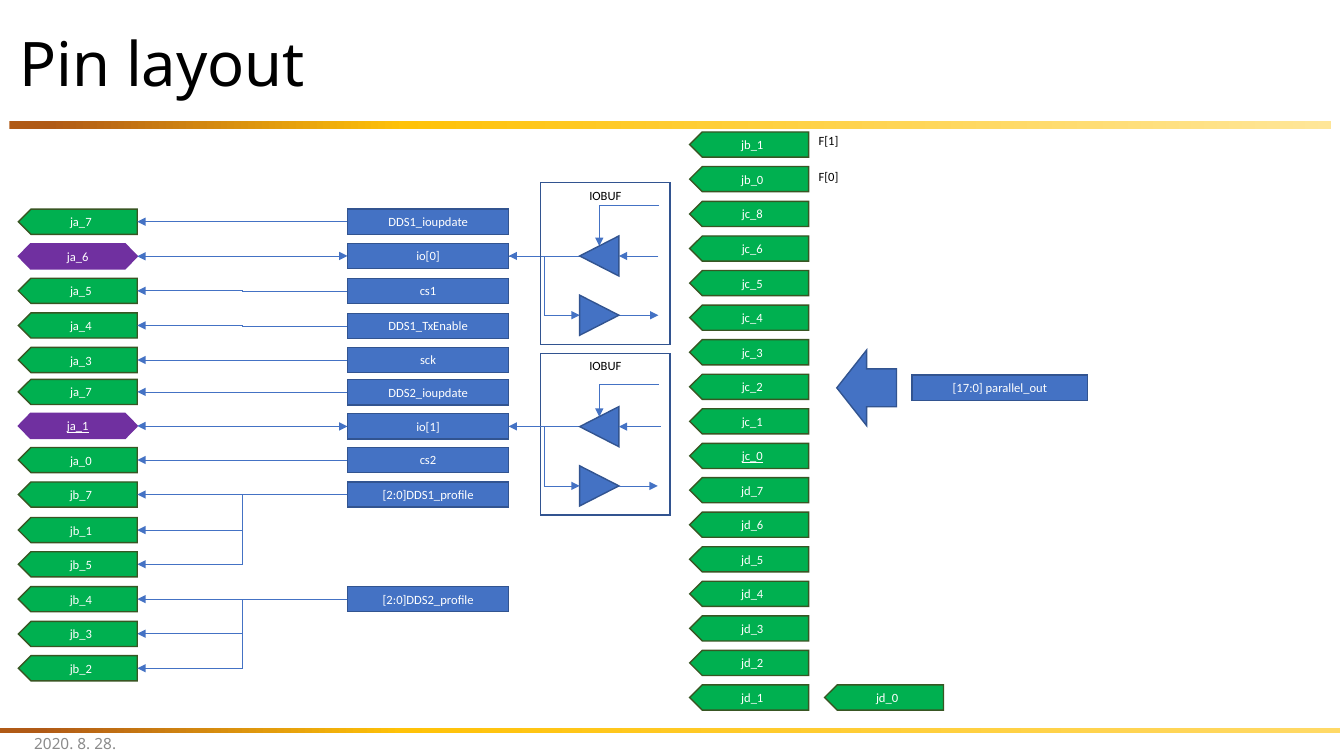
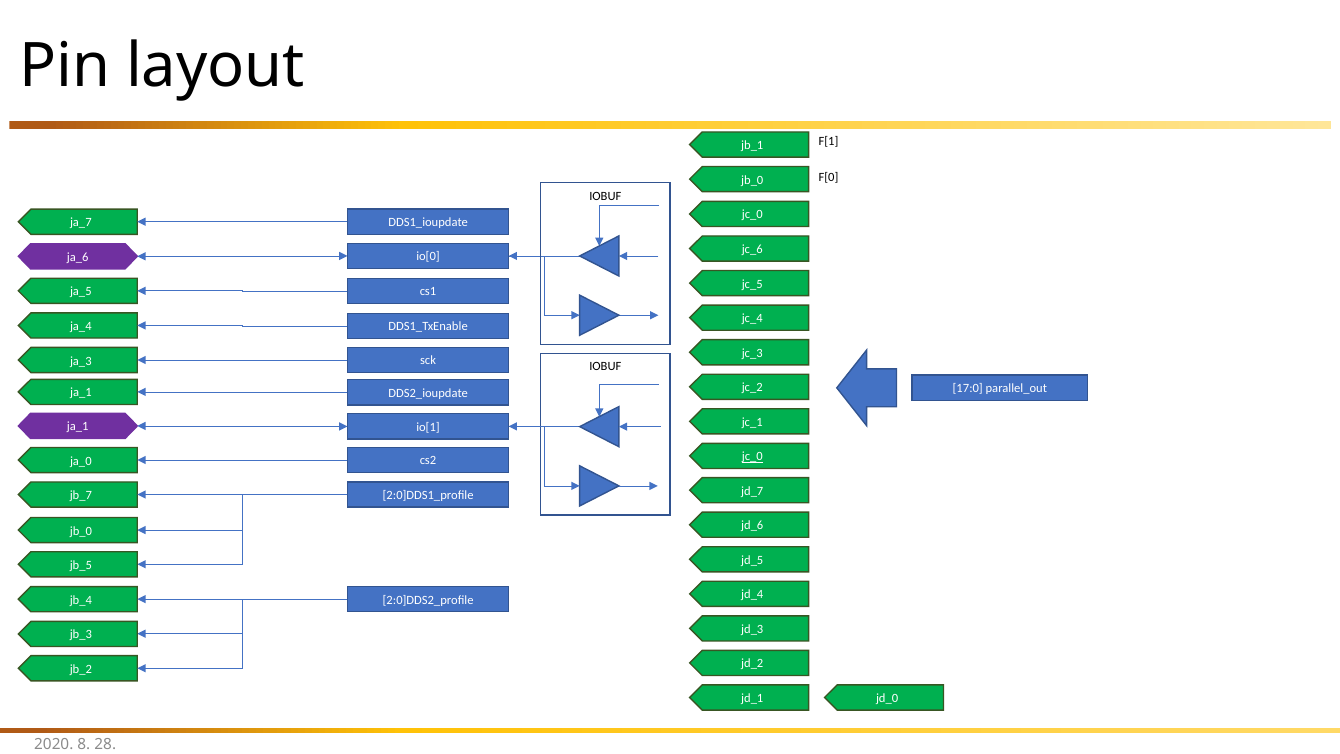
jc_8 at (752, 215): jc_8 -> jc_0
ja_7 at (81, 393): ja_7 -> ja_1
ja_1 at (78, 427) underline: present -> none
jb_1 at (81, 531): jb_1 -> jb_0
